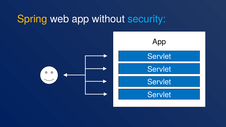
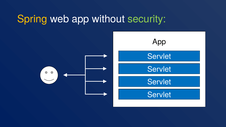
security colour: light blue -> light green
